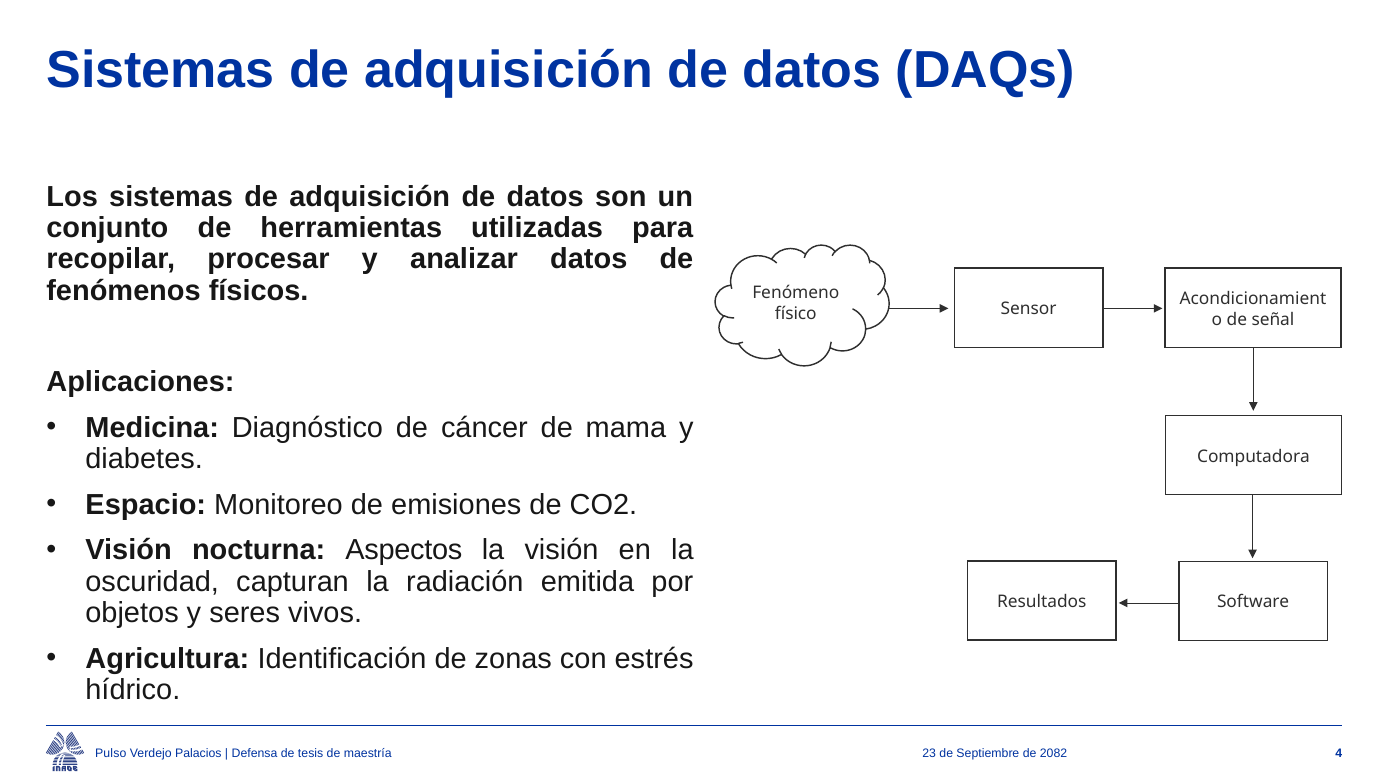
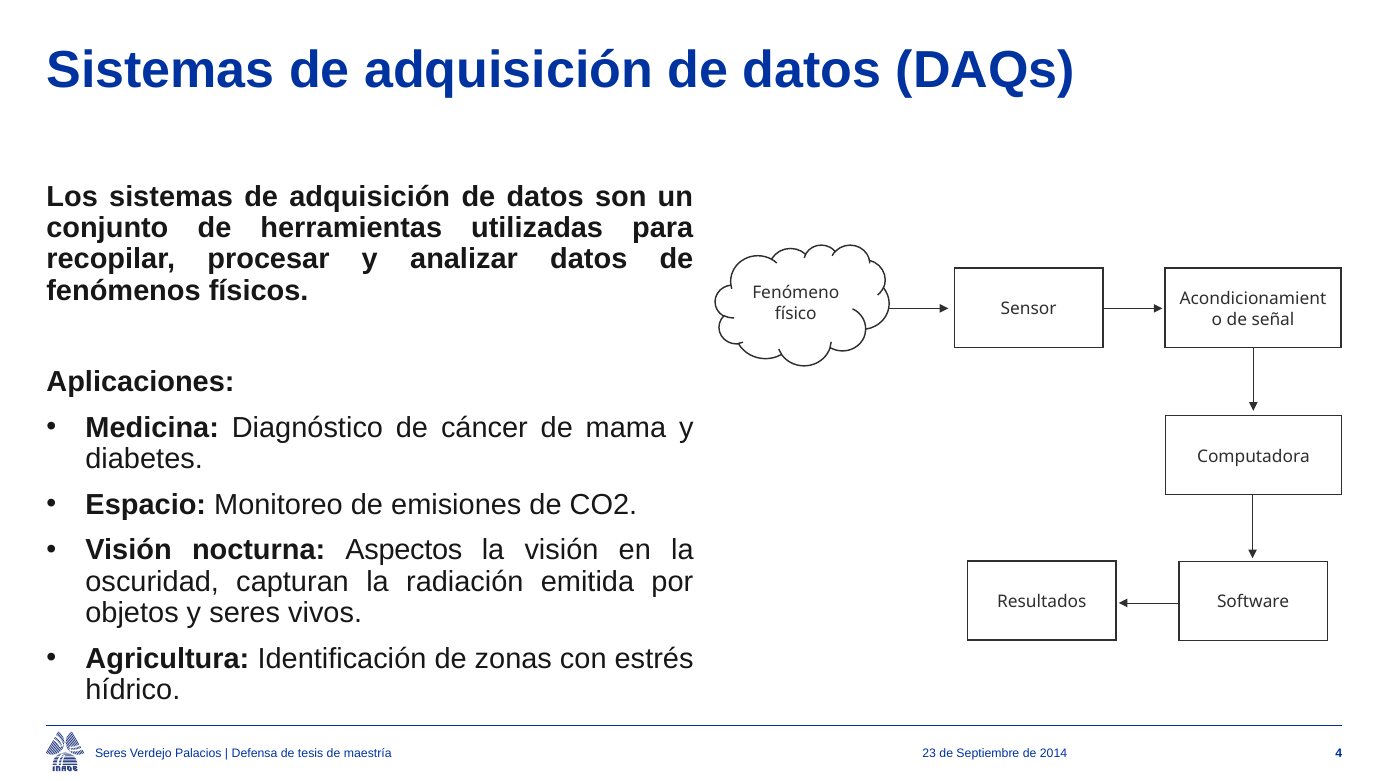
Pulso at (111, 753): Pulso -> Seres
2082: 2082 -> 2014
